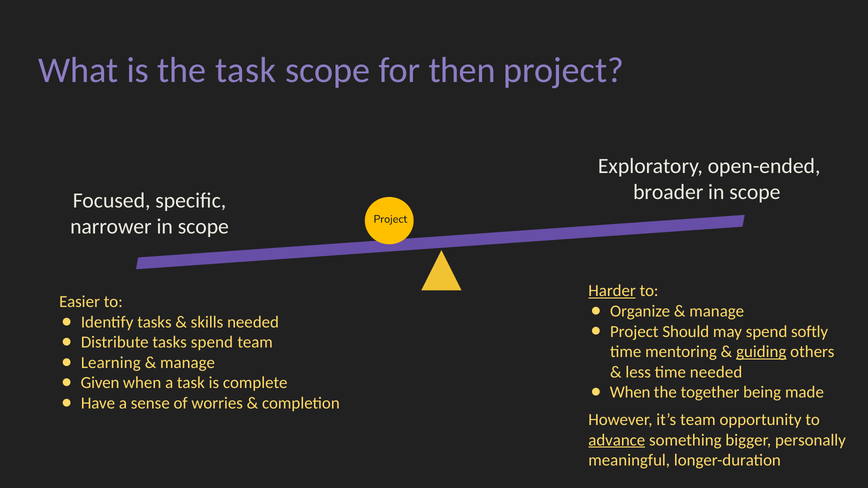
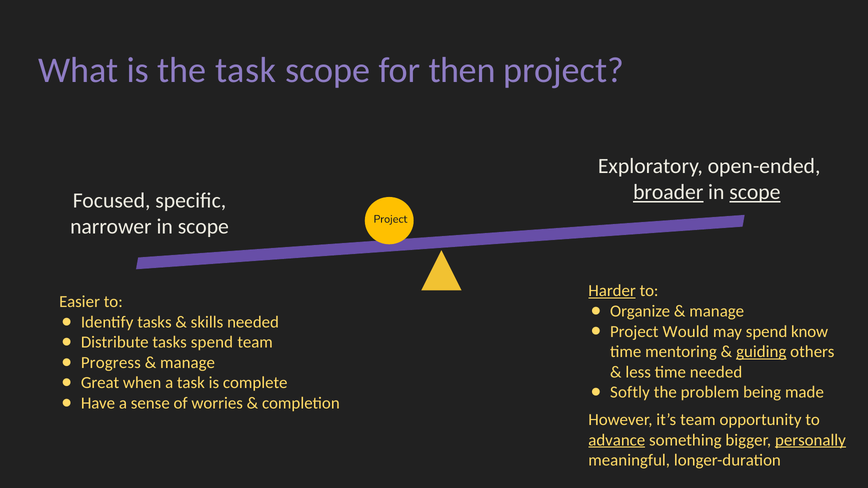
broader underline: none -> present
scope at (755, 192) underline: none -> present
Should: Should -> Would
softly: softly -> know
Learning: Learning -> Progress
Given: Given -> Great
When at (630, 392): When -> Softly
together: together -> problem
personally underline: none -> present
